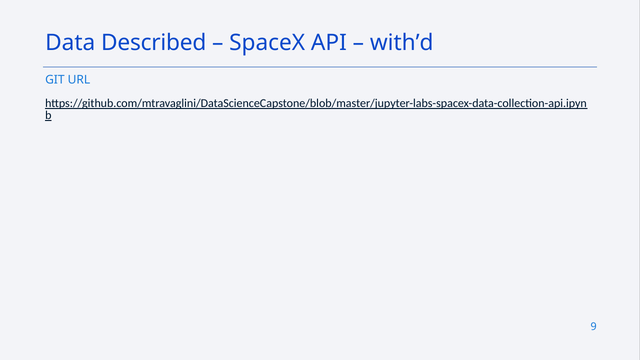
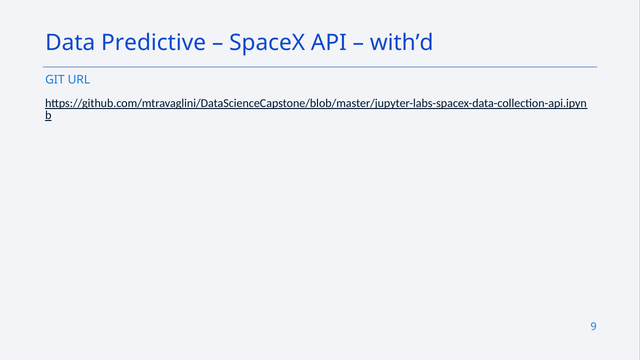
Described: Described -> Predictive
